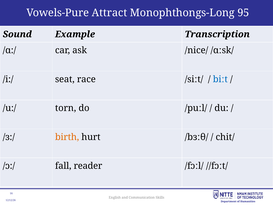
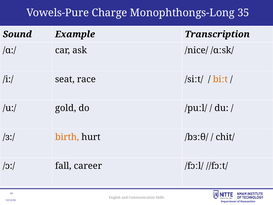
Attract: Attract -> Charge
95: 95 -> 35
biːt colour: blue -> orange
torn: torn -> gold
reader: reader -> career
